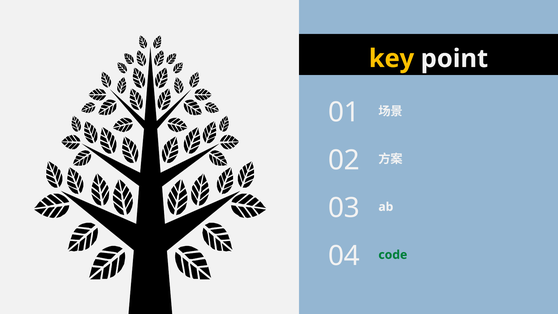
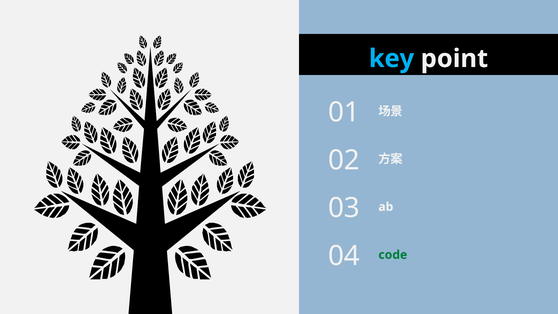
key colour: yellow -> light blue
